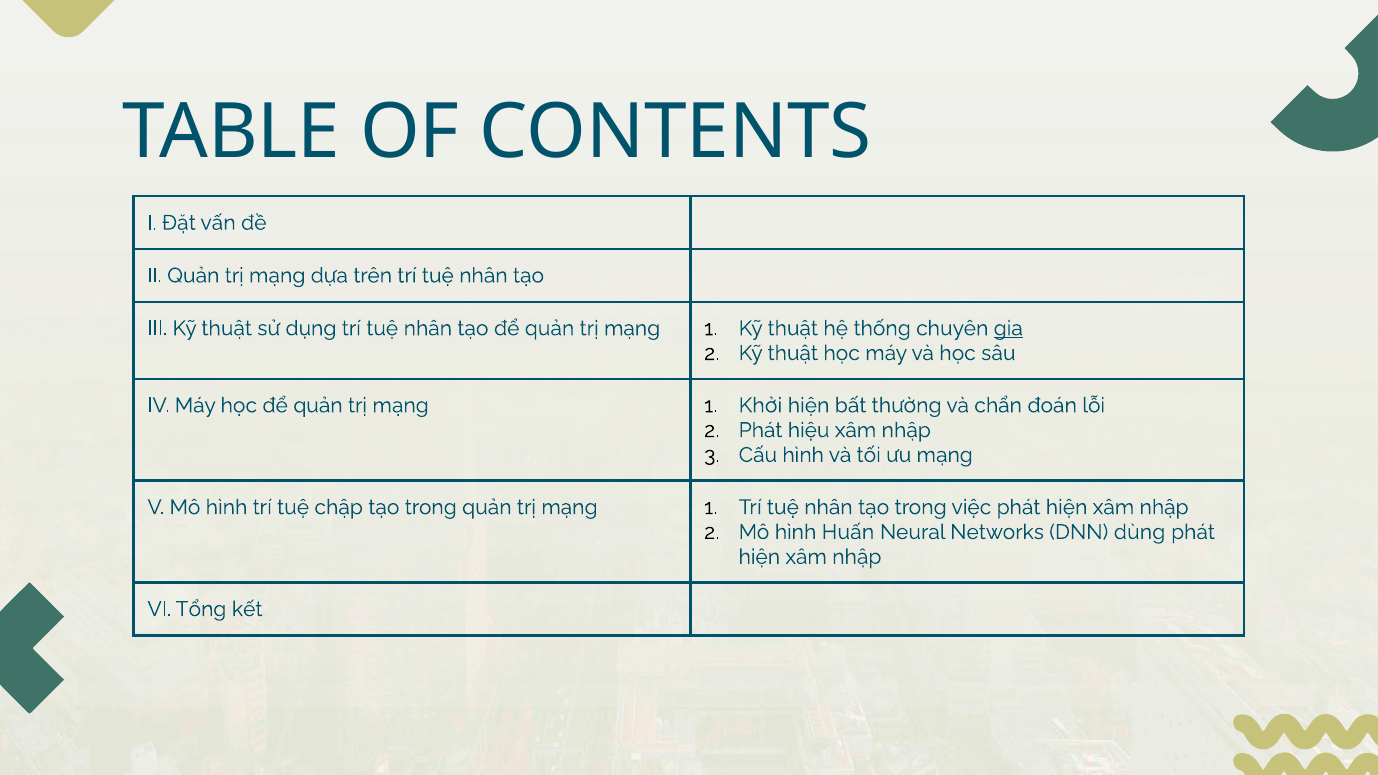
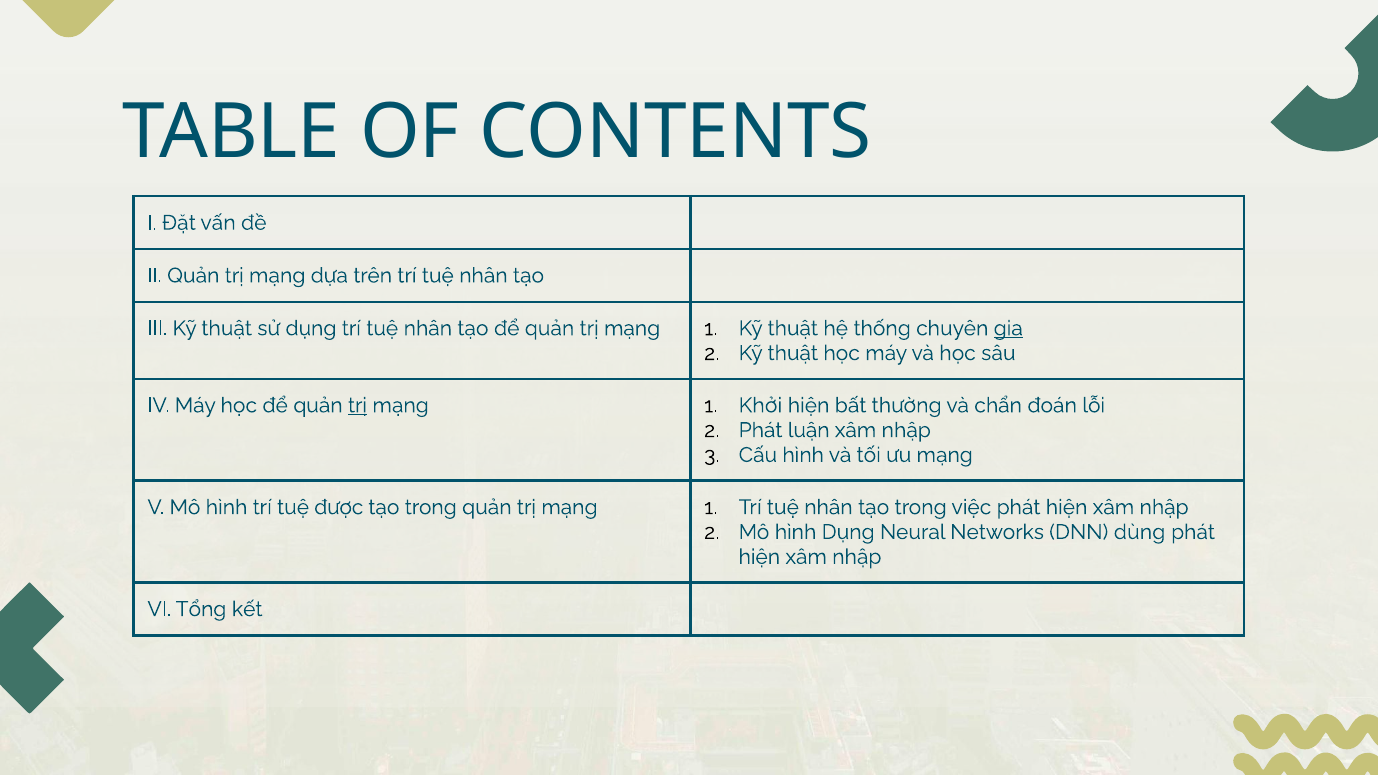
trị at (357, 405) underline: none -> present
hiệu: hiệu -> luận
chập: chập -> được
hình Huấn: Huấn -> Dụng
